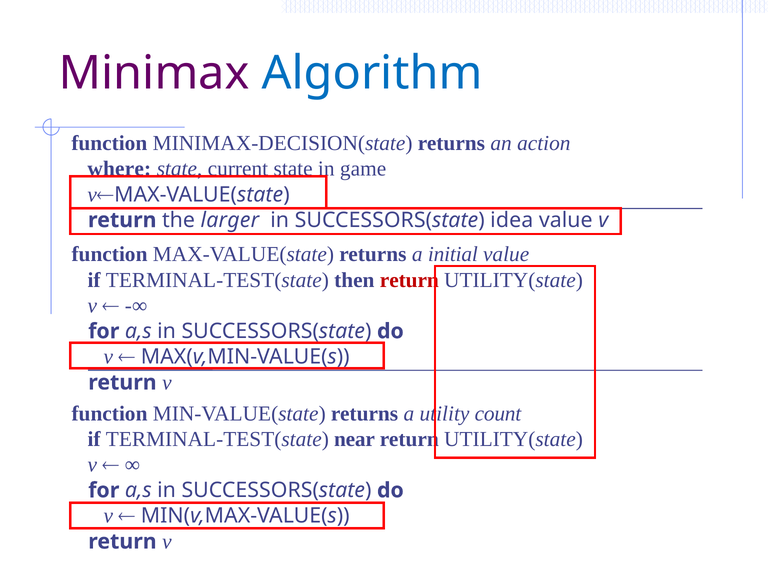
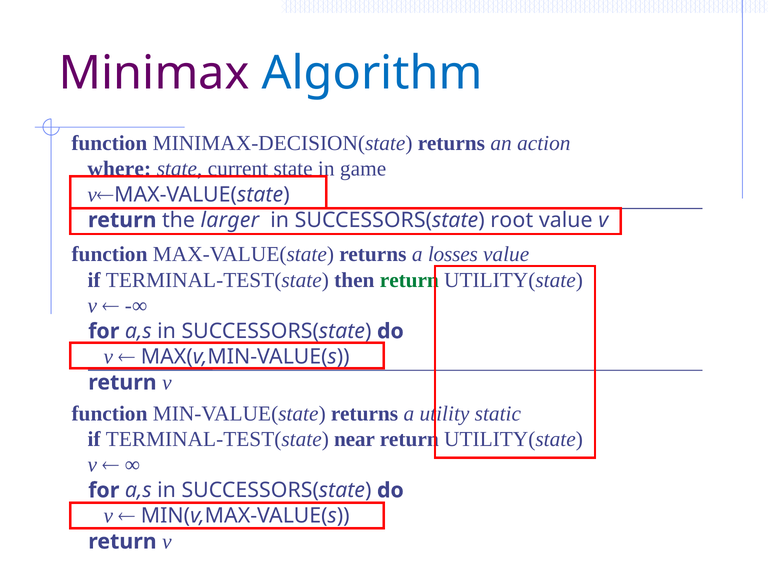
idea: idea -> root
initial: initial -> losses
return at (409, 280) colour: red -> green
count: count -> static
